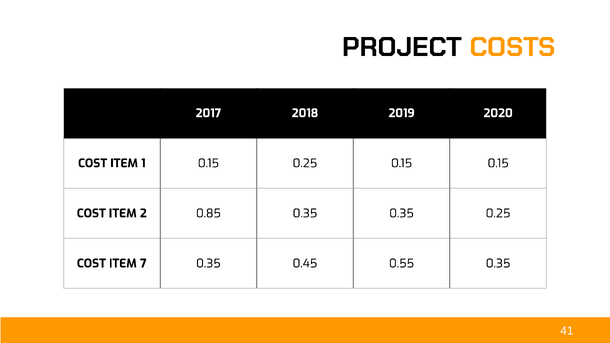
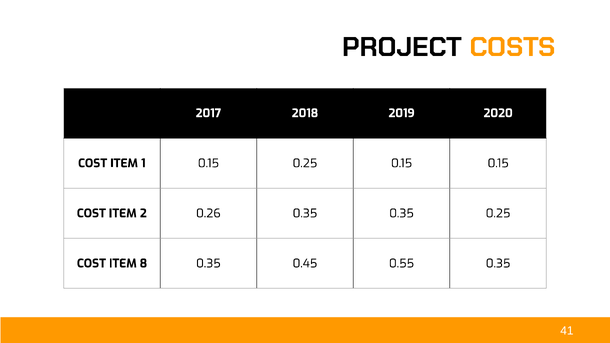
0.85: 0.85 -> 0.26
7: 7 -> 8
